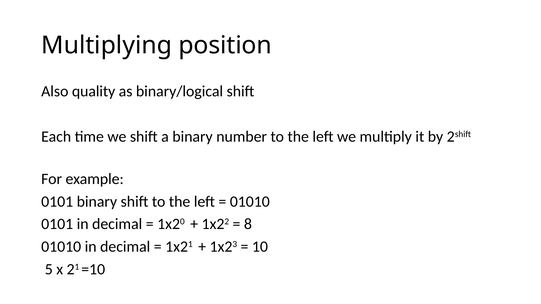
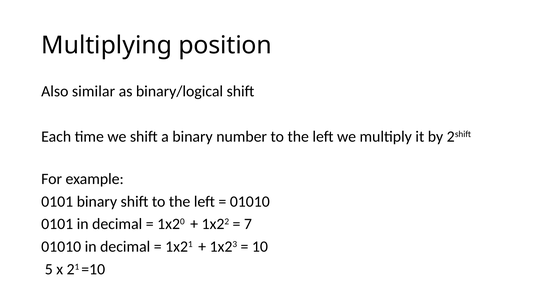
quality: quality -> similar
8: 8 -> 7
